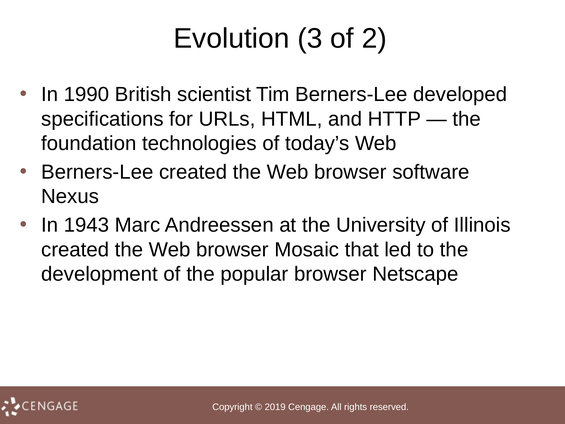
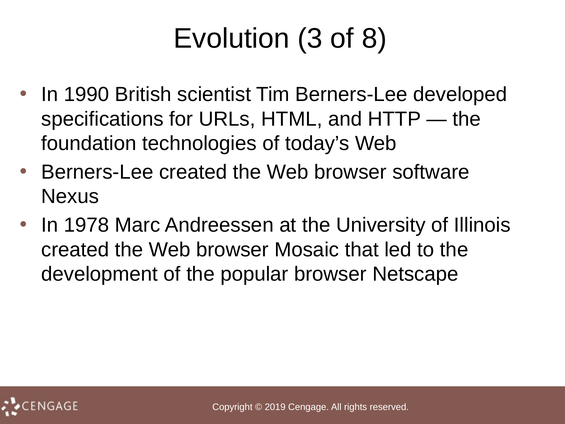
2: 2 -> 8
1943: 1943 -> 1978
